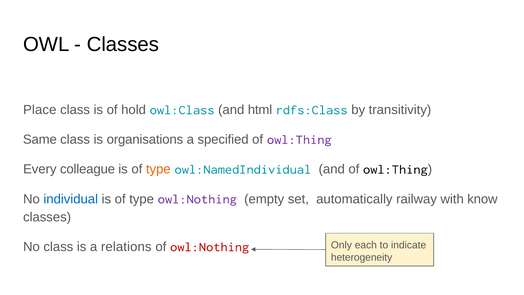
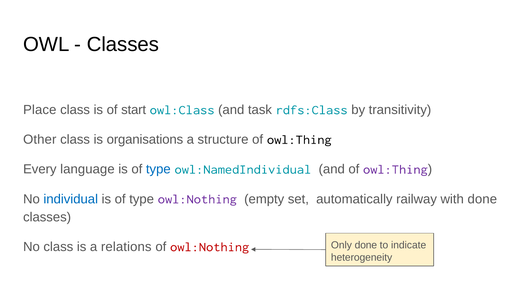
hold: hold -> start
html: html -> task
Same: Same -> Other
specified: specified -> structure
owl:Thing at (299, 139) colour: purple -> black
colleague: colleague -> language
type at (158, 169) colour: orange -> blue
owl:Thing at (395, 169) colour: black -> purple
with know: know -> done
Only each: each -> done
